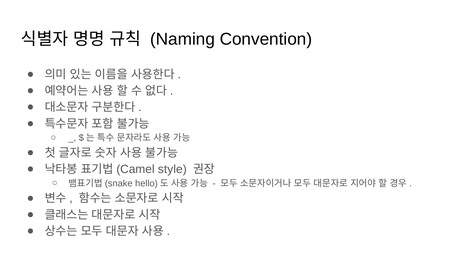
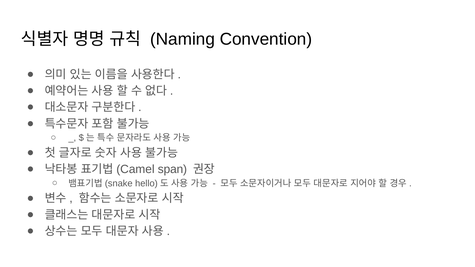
style: style -> span
